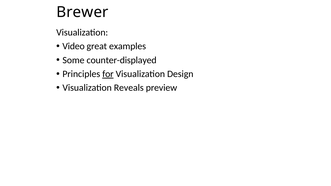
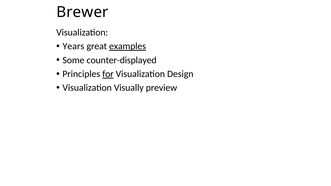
Video: Video -> Years
examples underline: none -> present
Reveals: Reveals -> Visually
